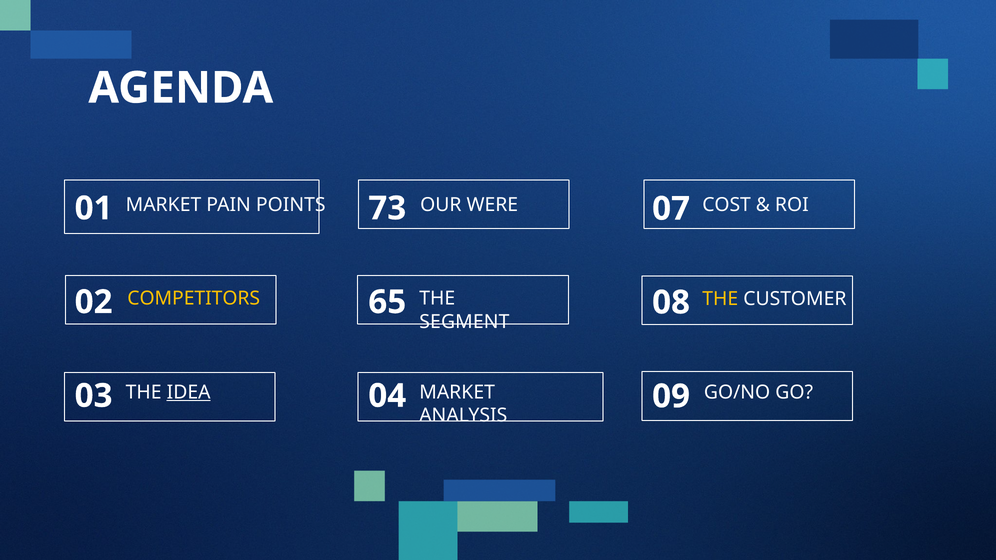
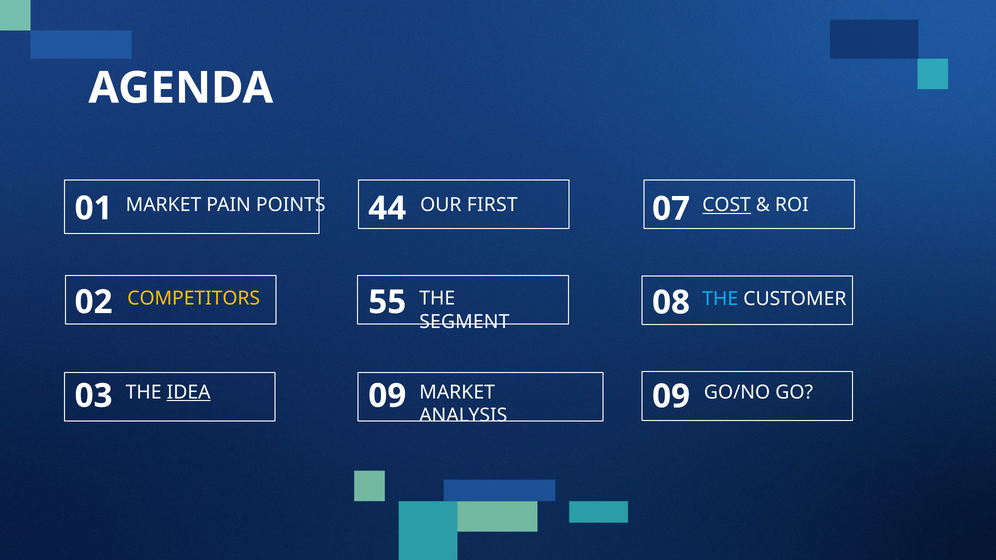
WERE: WERE -> FIRST
COST underline: none -> present
73: 73 -> 44
THE at (720, 299) colour: yellow -> light blue
65: 65 -> 55
03 04: 04 -> 09
